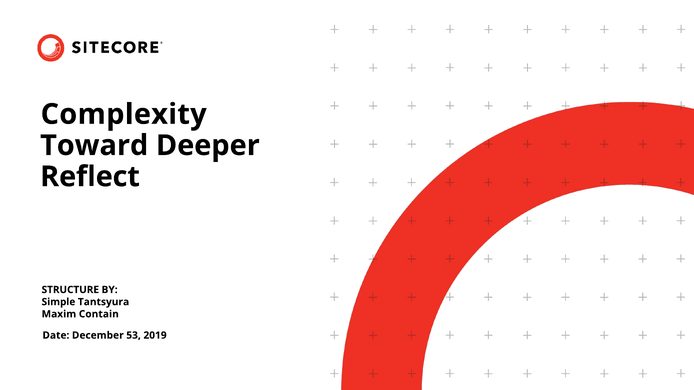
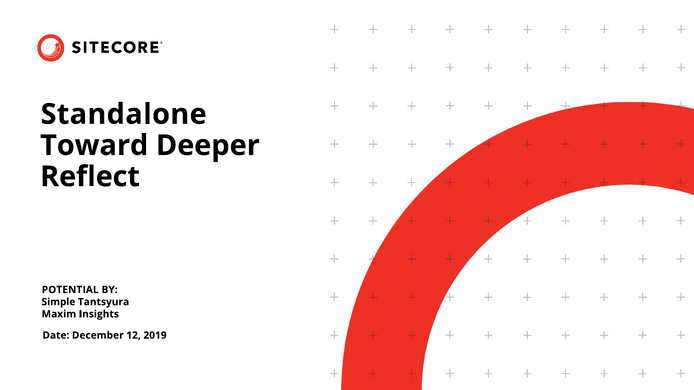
Complexity: Complexity -> Standalone
STRUCTURE: STRUCTURE -> POTENTIAL
Contain: Contain -> Insights
53: 53 -> 12
